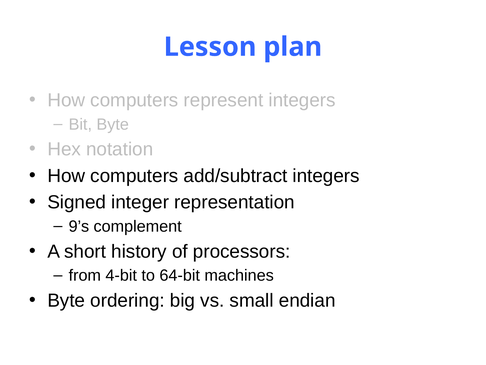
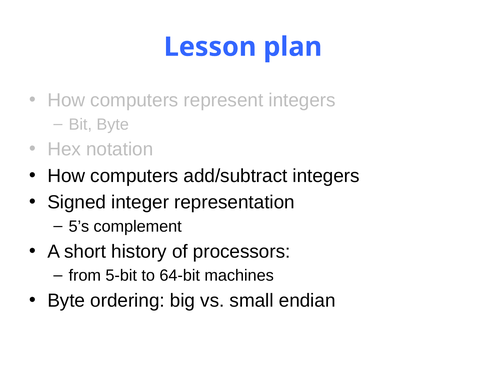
9’s: 9’s -> 5’s
4-bit: 4-bit -> 5-bit
